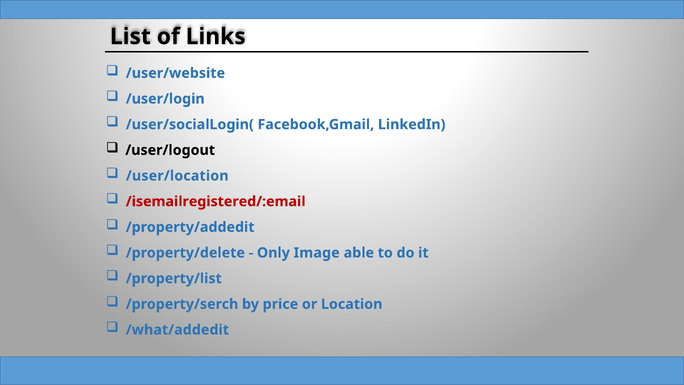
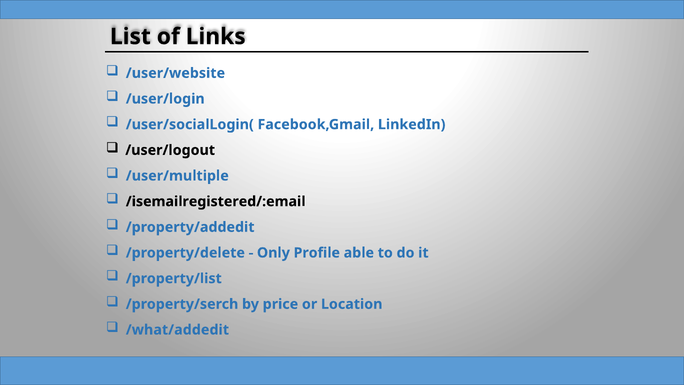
/user/location: /user/location -> /user/multiple
/isemailregistered/:email colour: red -> black
Image: Image -> Profile
